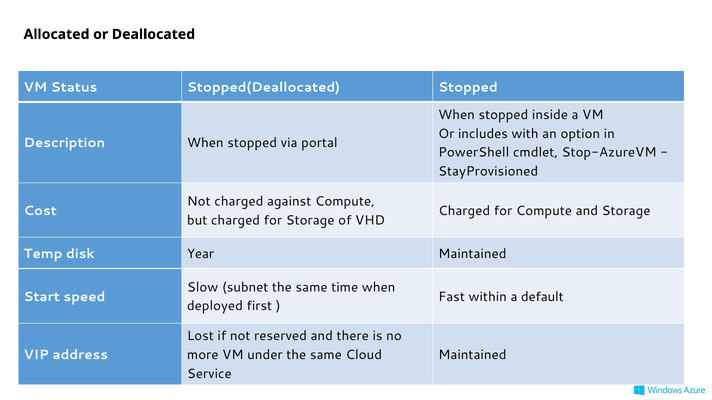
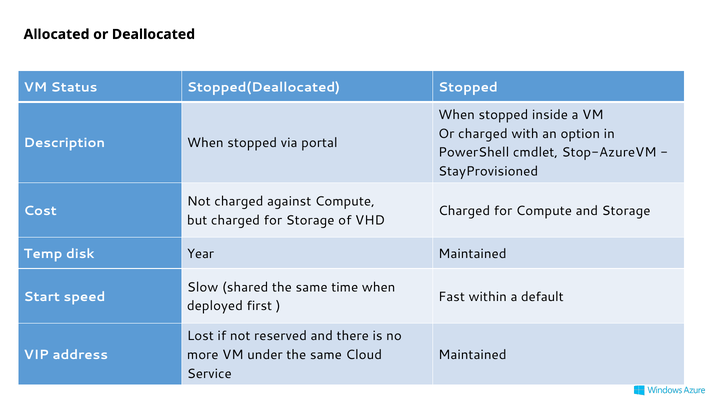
Or includes: includes -> charged
subnet: subnet -> shared
